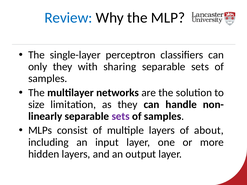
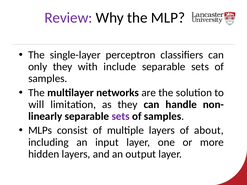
Review colour: blue -> purple
sharing: sharing -> include
size: size -> will
